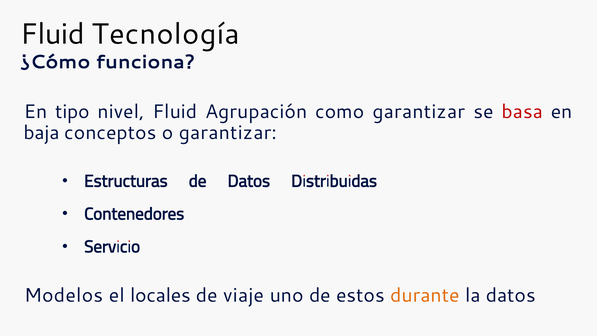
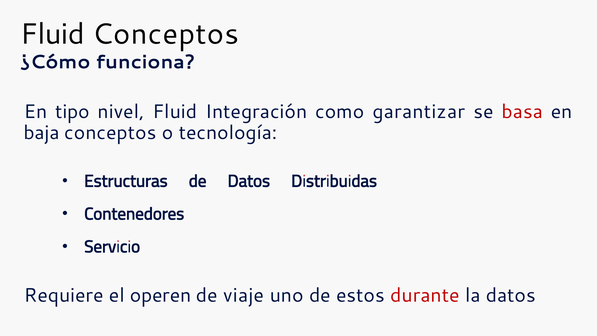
Fluid Tecnología: Tecnología -> Conceptos
Agrupación: Agrupación -> Integración
o garantizar: garantizar -> tecnología
Modelos: Modelos -> Requiere
locales: locales -> operen
durante colour: orange -> red
